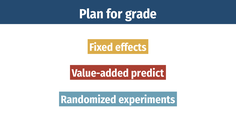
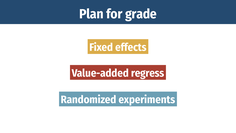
predict: predict -> regress
